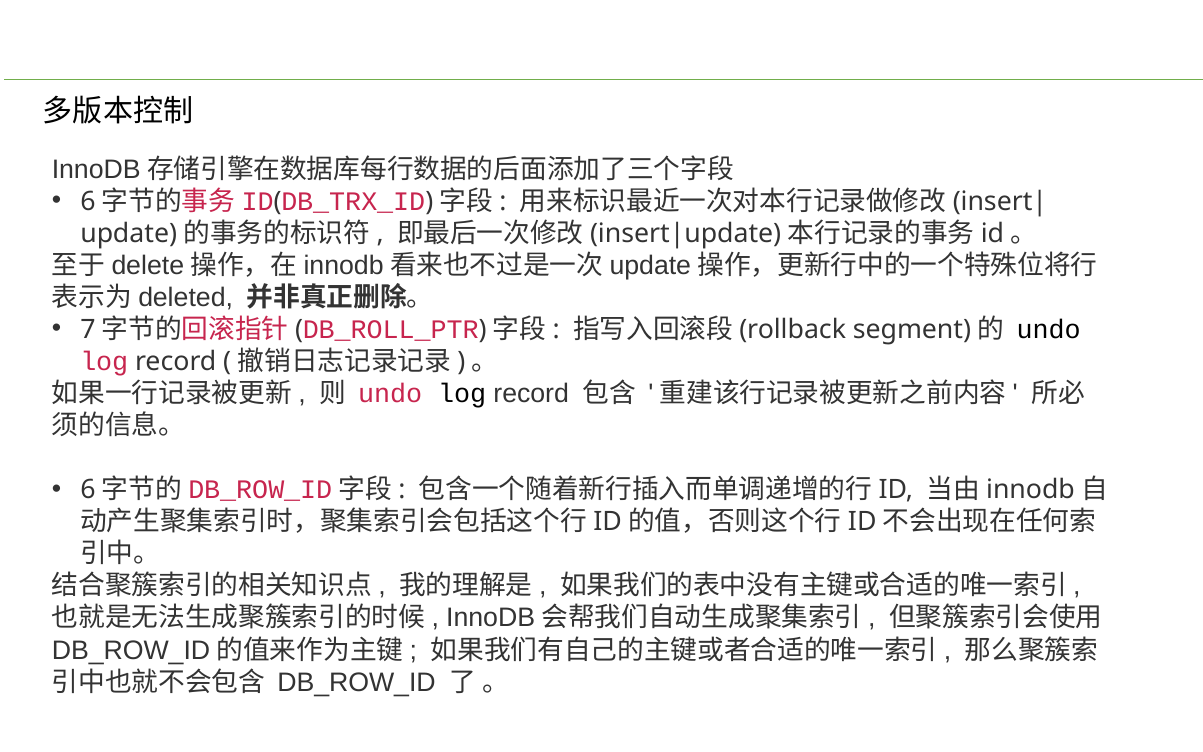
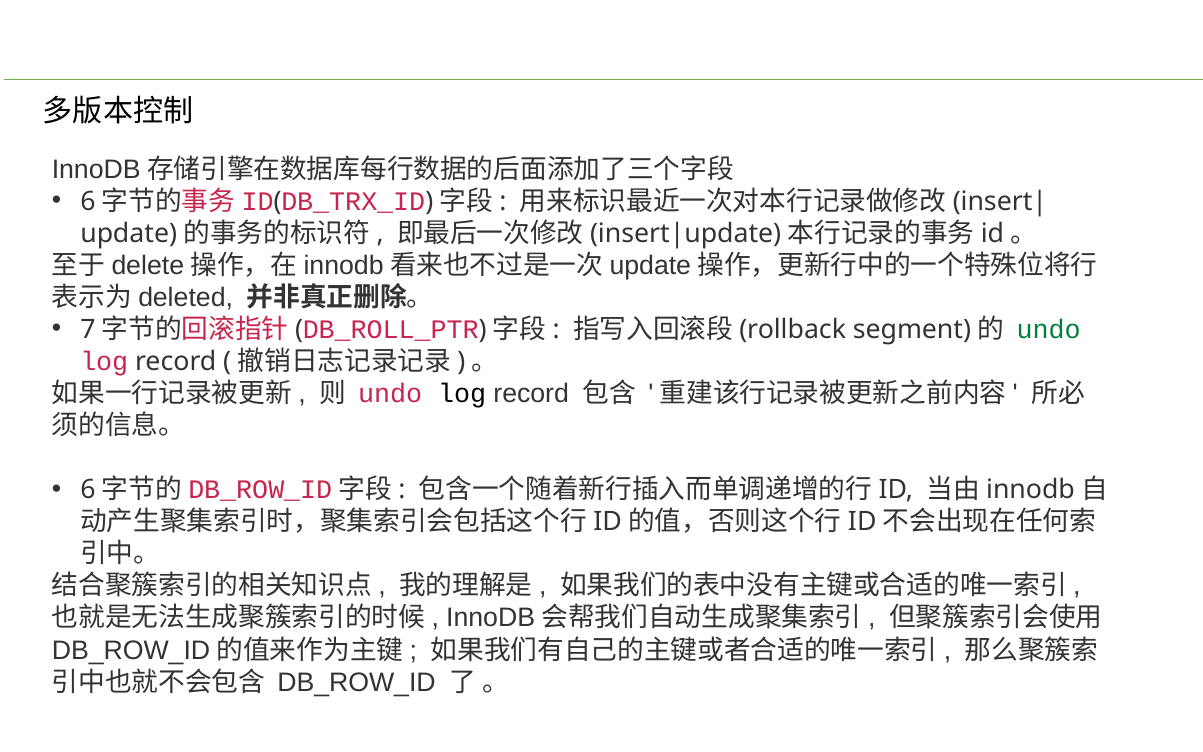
undo at (1049, 329) colour: black -> green
